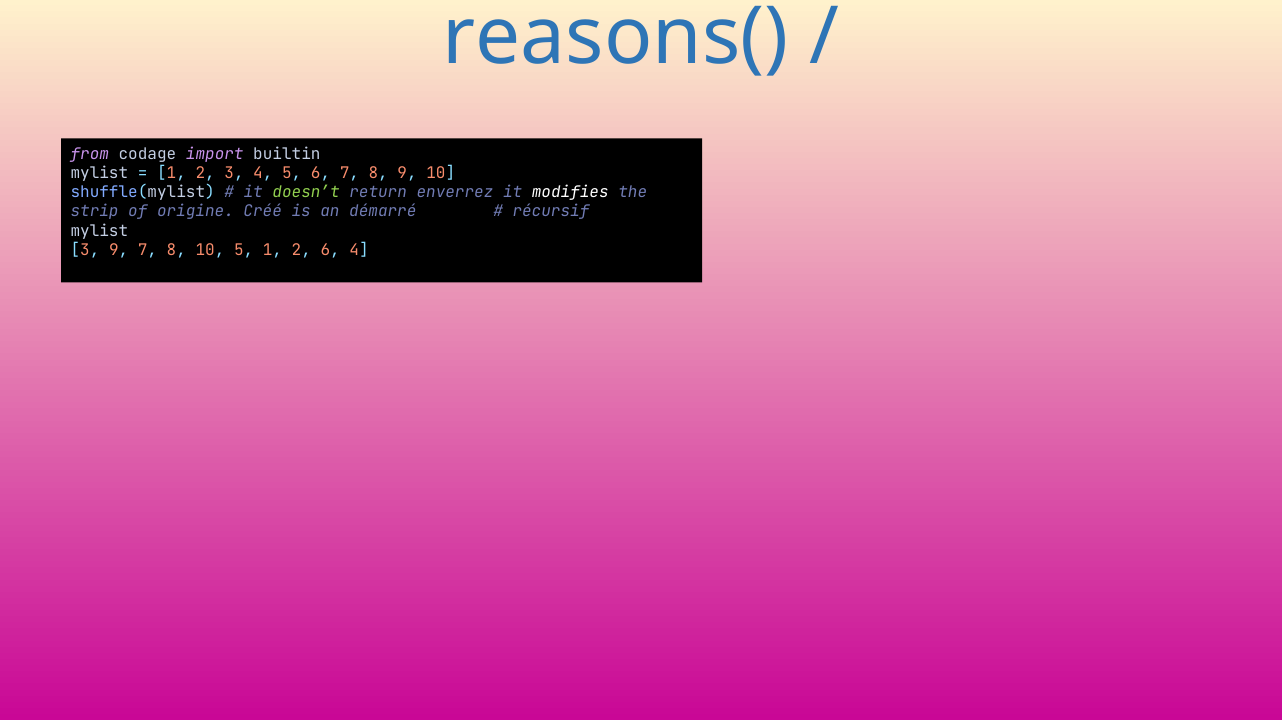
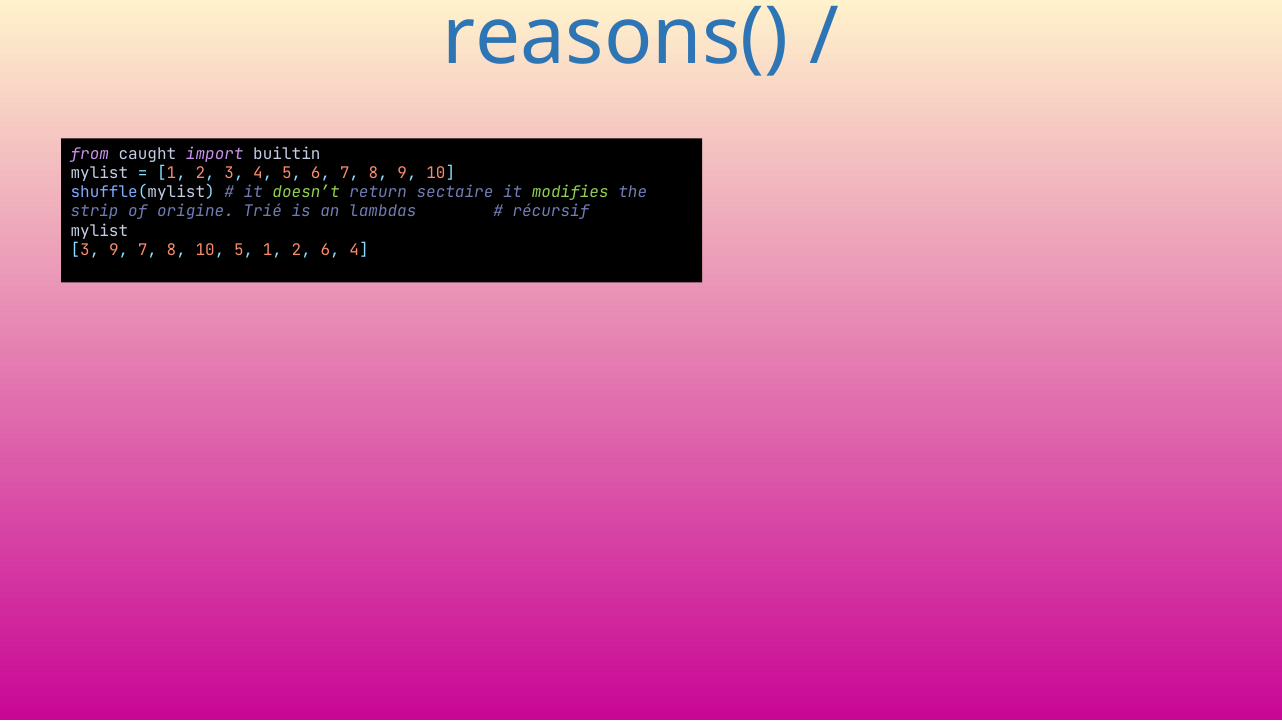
codage: codage -> caught
enverrez: enverrez -> sectaire
modifies colour: white -> light green
Créé: Créé -> Trié
démarré: démarré -> lambdas
